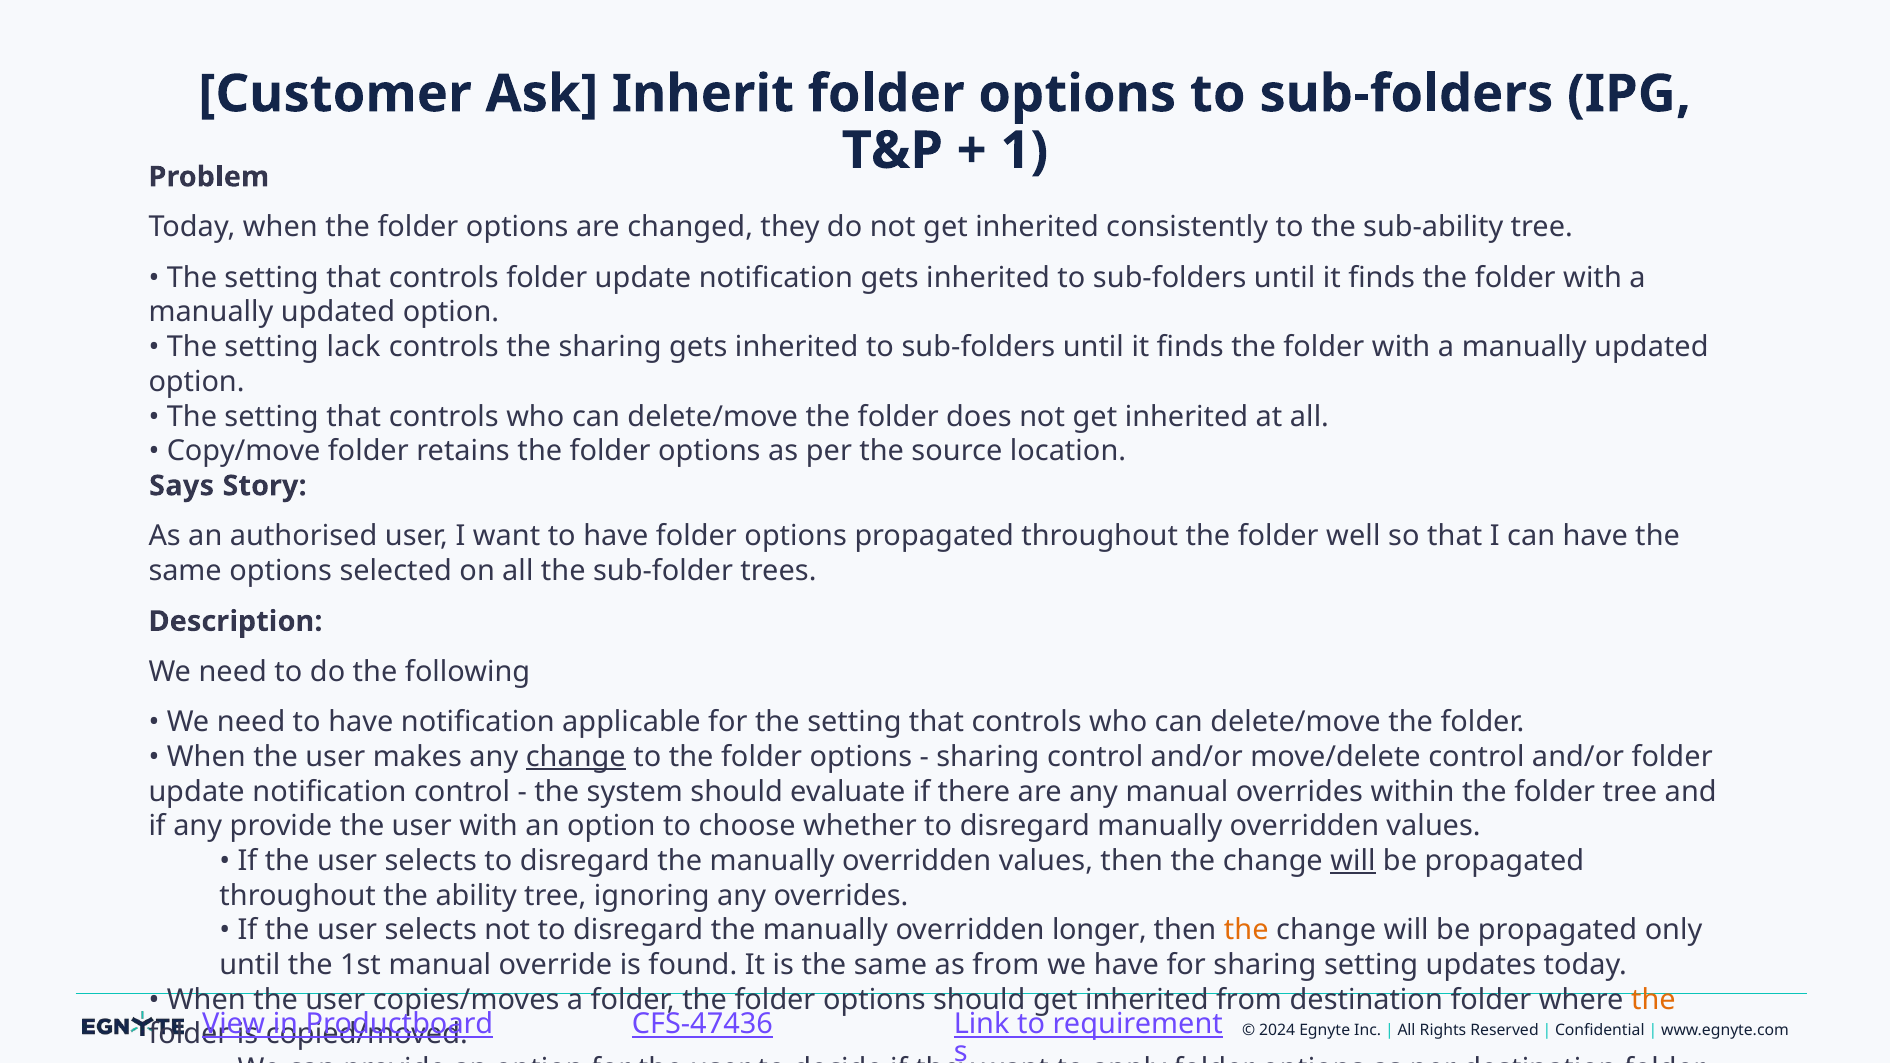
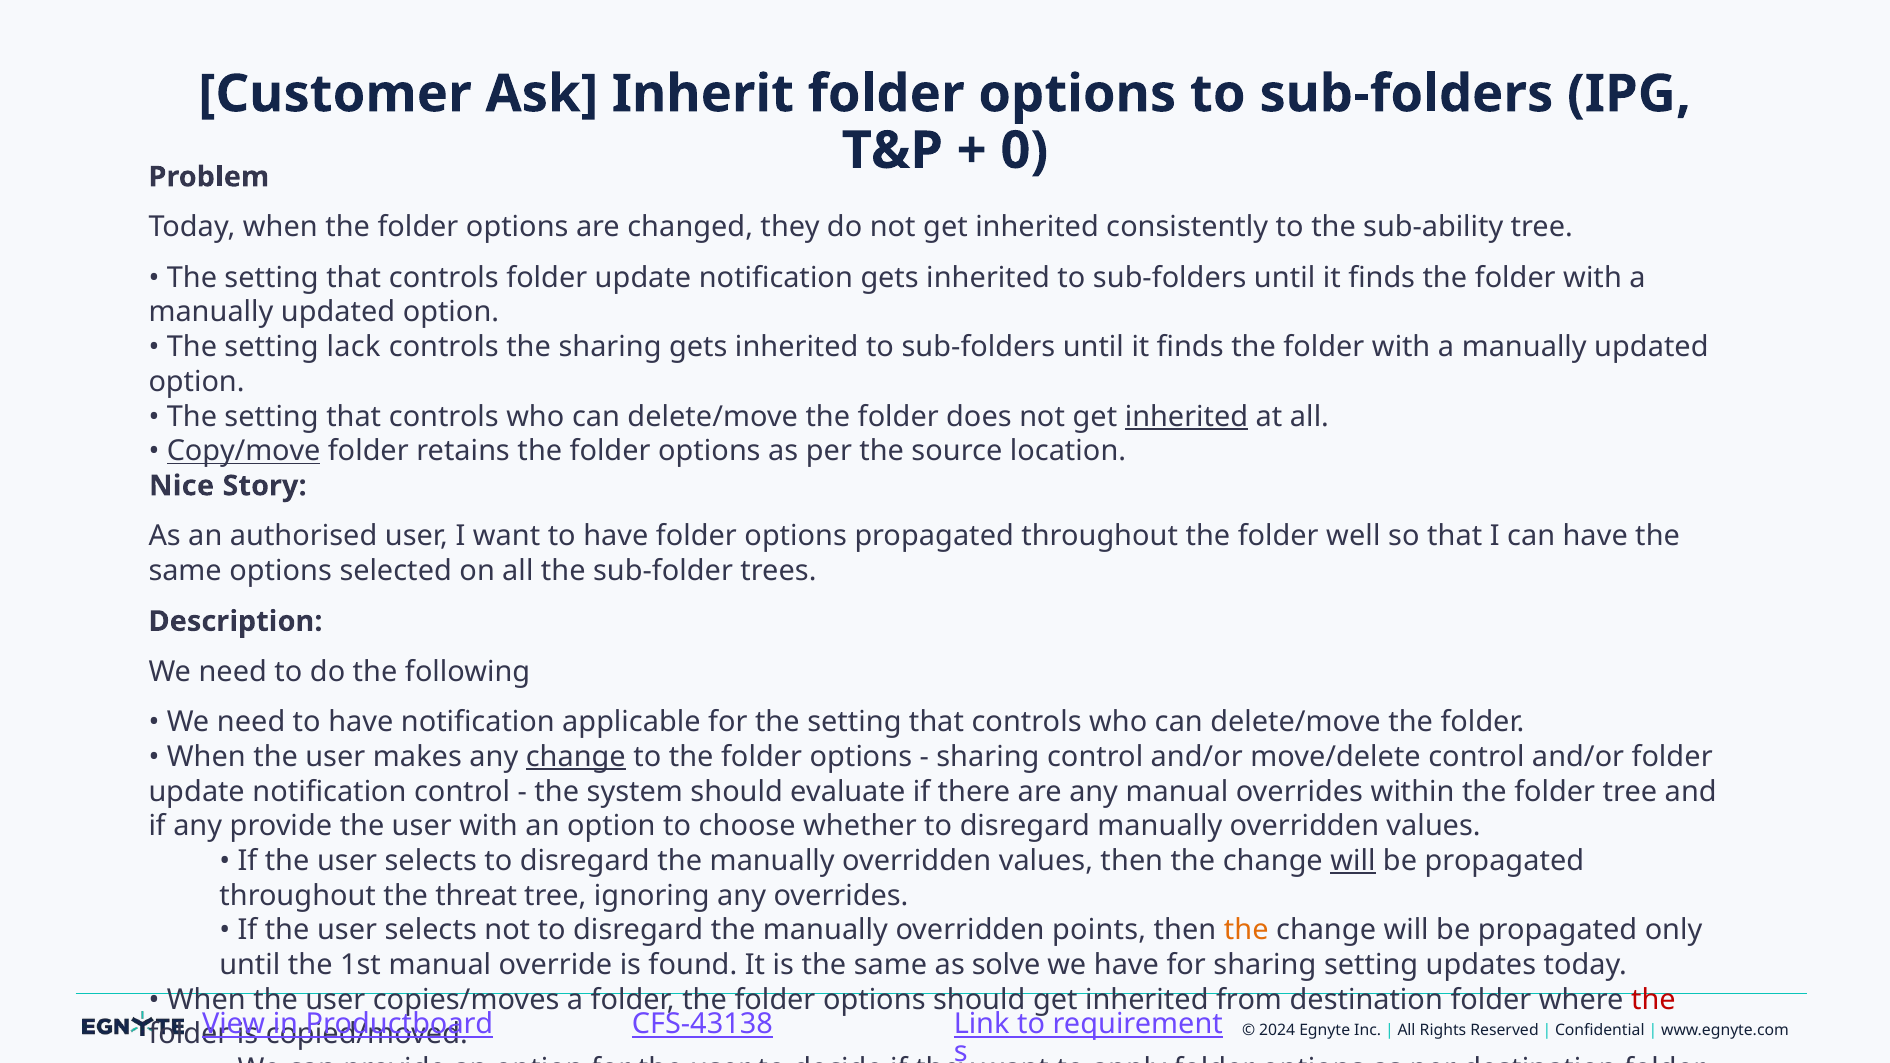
1: 1 -> 0
inherited at (1186, 417) underline: none -> present
Copy/move underline: none -> present
Says: Says -> Nice
ability: ability -> threat
longer: longer -> points
as from: from -> solve
the at (1653, 1000) colour: orange -> red
CFS-47436: CFS-47436 -> CFS-43138
